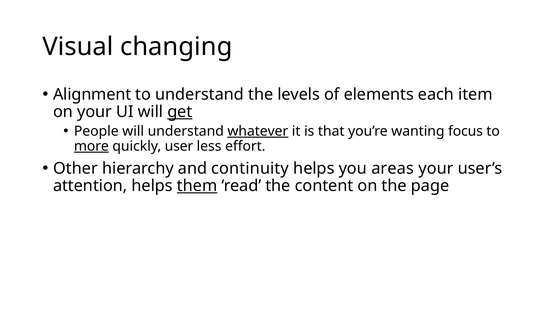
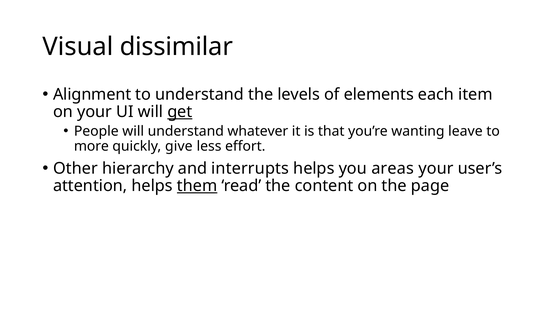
changing: changing -> dissimilar
whatever underline: present -> none
focus: focus -> leave
more underline: present -> none
user: user -> give
continuity: continuity -> interrupts
